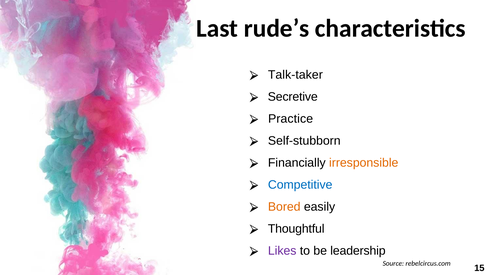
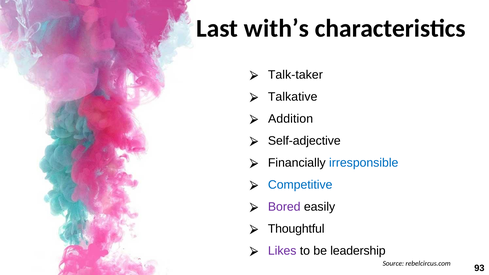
rude’s: rude’s -> with’s
Secretive: Secretive -> Talkative
Practice: Practice -> Addition
Self-stubborn: Self-stubborn -> Self-adjective
irresponsible colour: orange -> blue
Bored colour: orange -> purple
15: 15 -> 93
